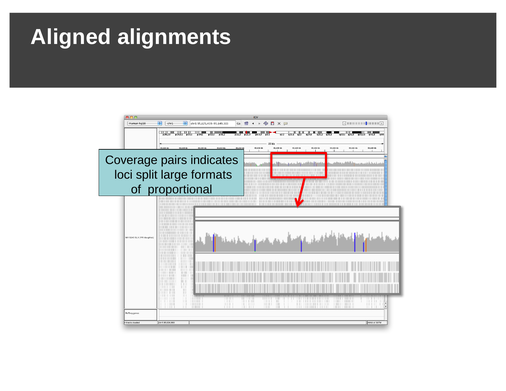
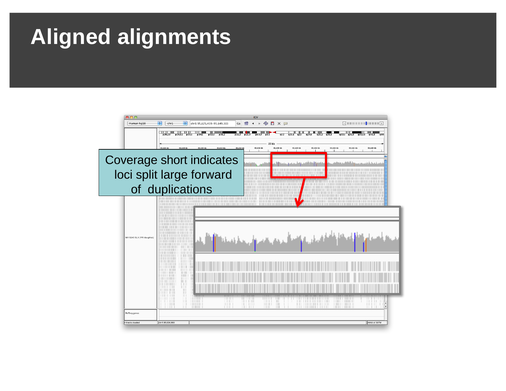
pairs: pairs -> short
formats: formats -> forward
proportional: proportional -> duplications
